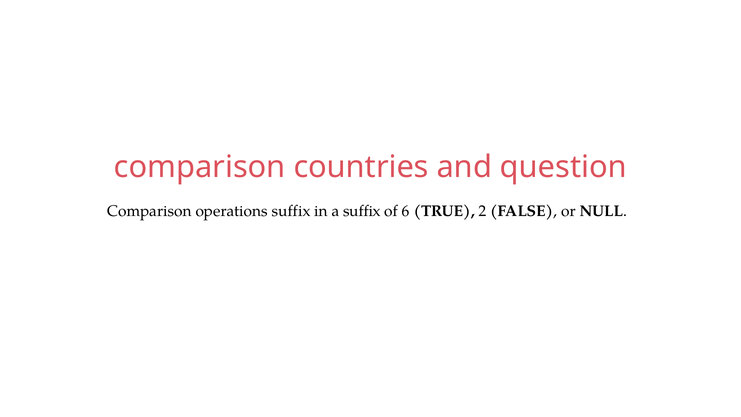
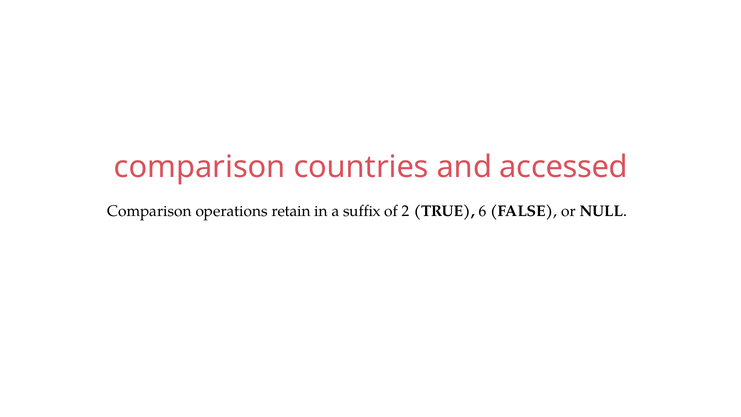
question: question -> accessed
operations suffix: suffix -> retain
6: 6 -> 2
2: 2 -> 6
